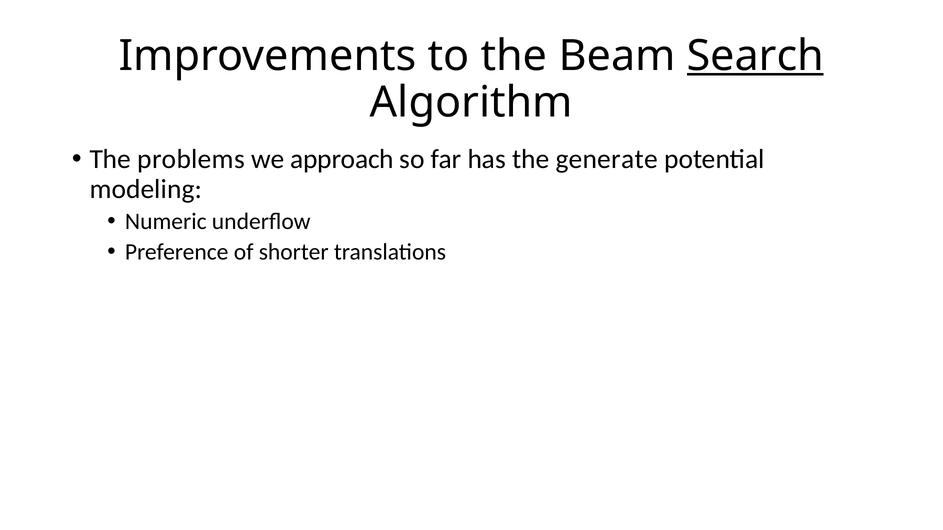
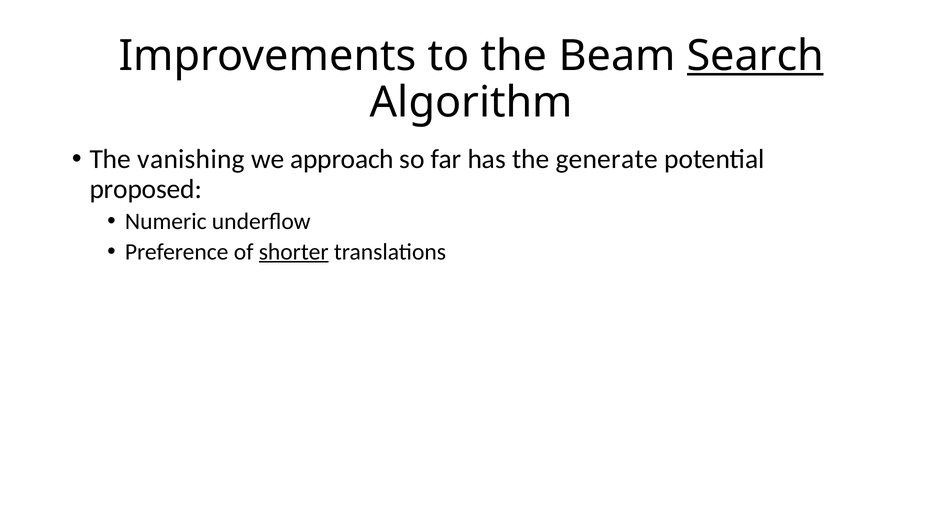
problems: problems -> vanishing
modeling: modeling -> proposed
shorter underline: none -> present
